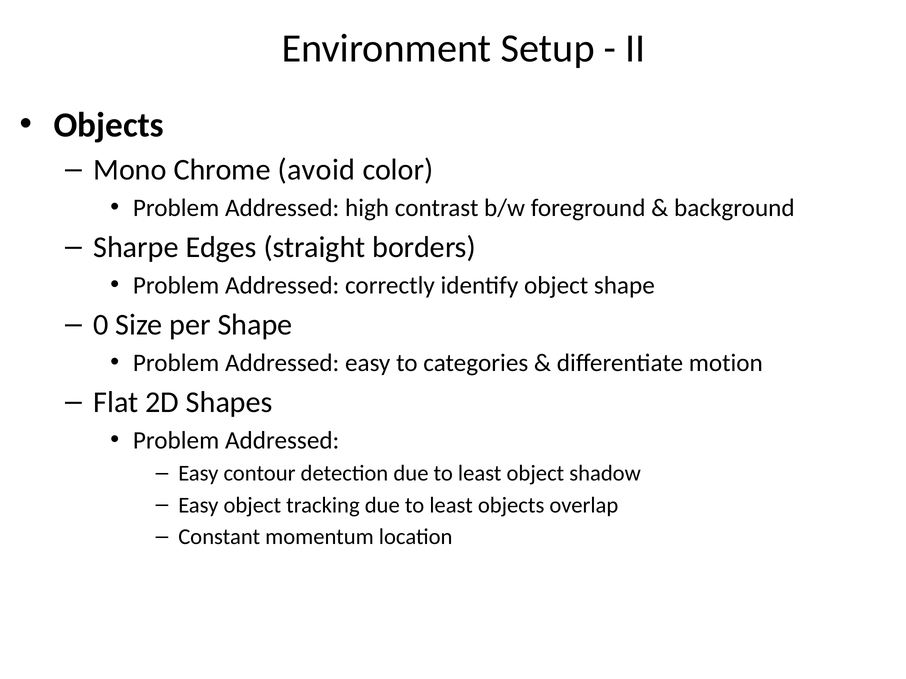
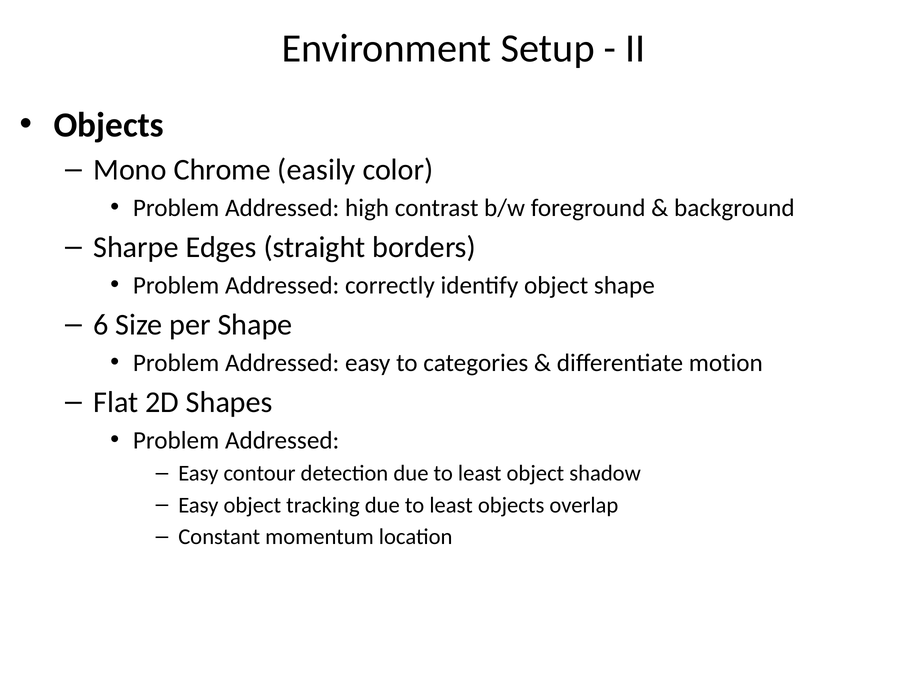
avoid: avoid -> easily
0: 0 -> 6
